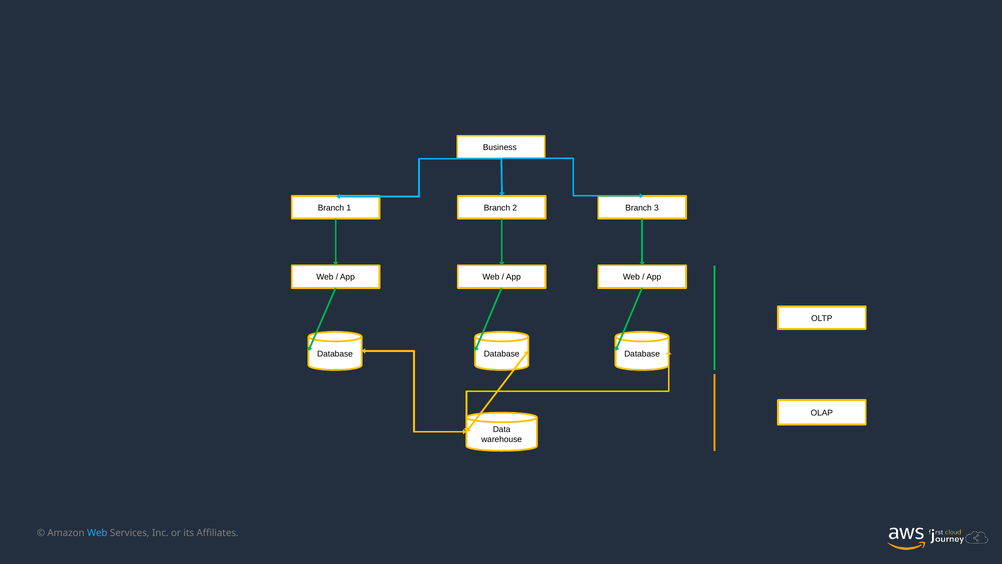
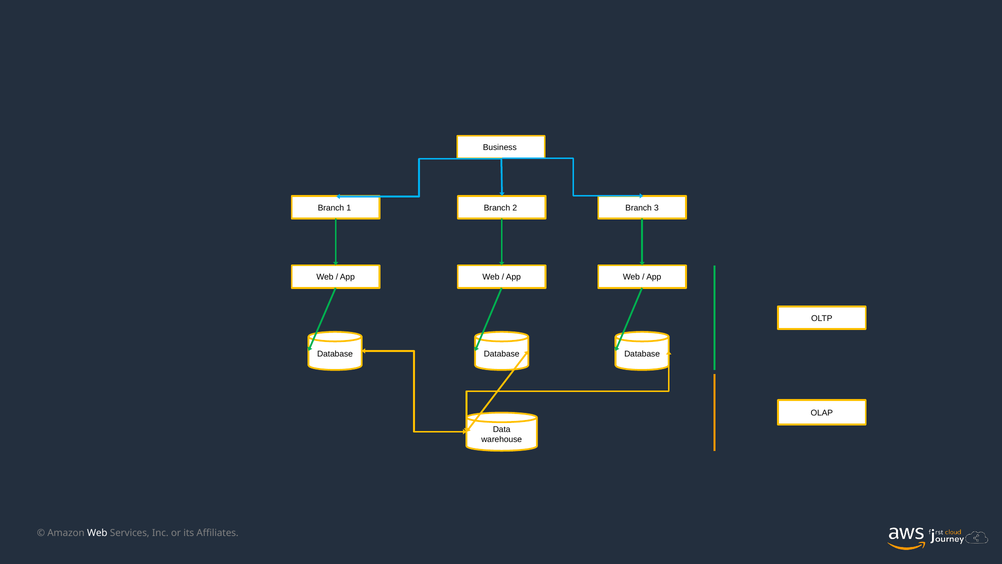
Web at (97, 533) colour: light blue -> white
